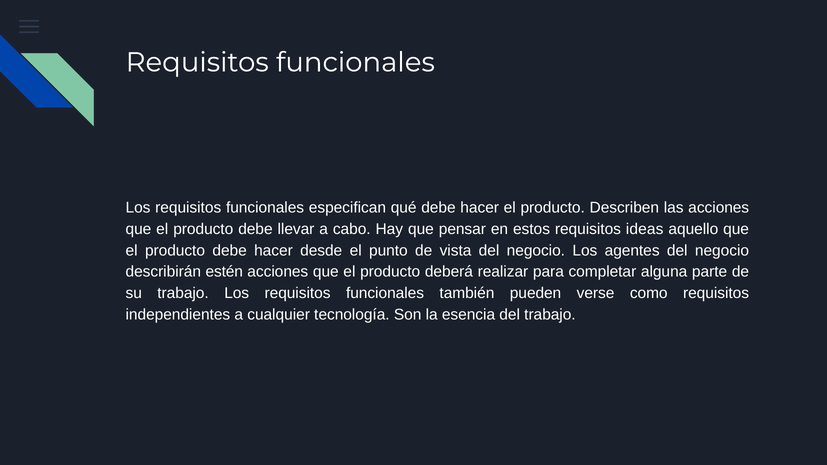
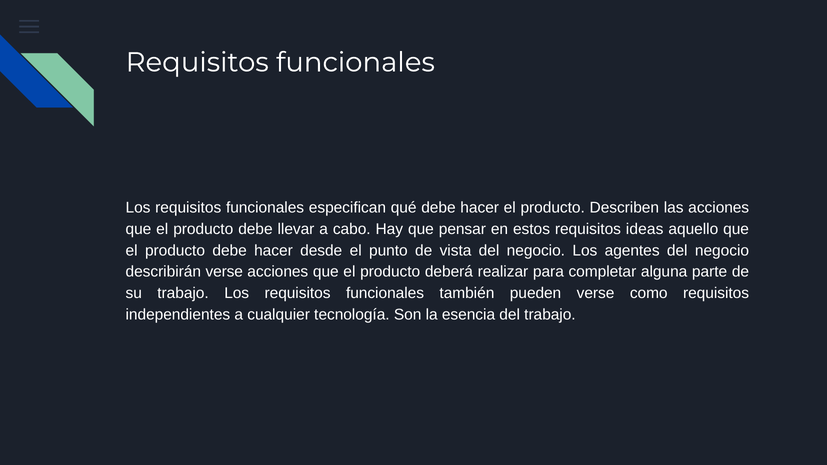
describirán estén: estén -> verse
